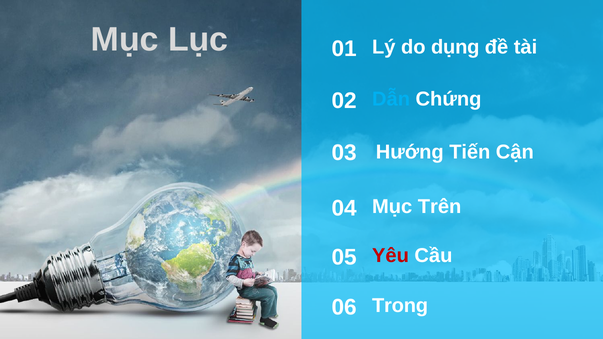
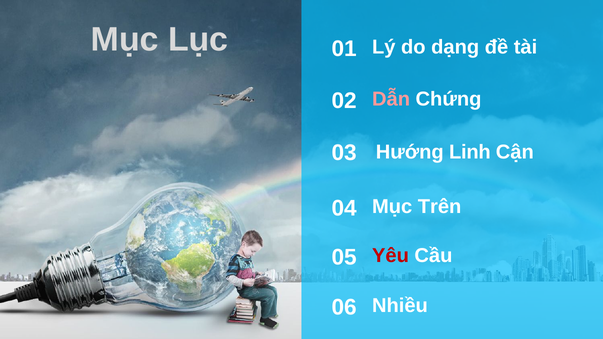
dụng: dụng -> dạng
Dẫn colour: light blue -> pink
Tiến: Tiến -> Linh
Trong: Trong -> Nhiều
